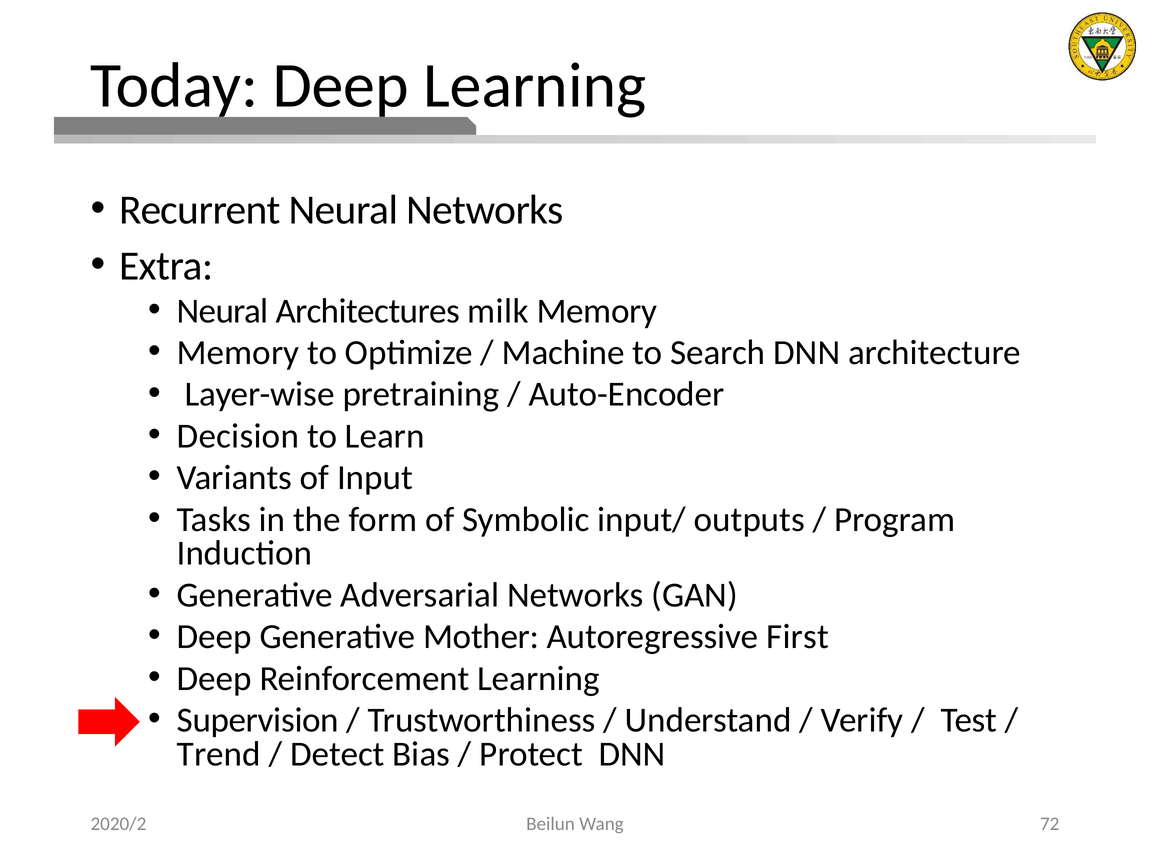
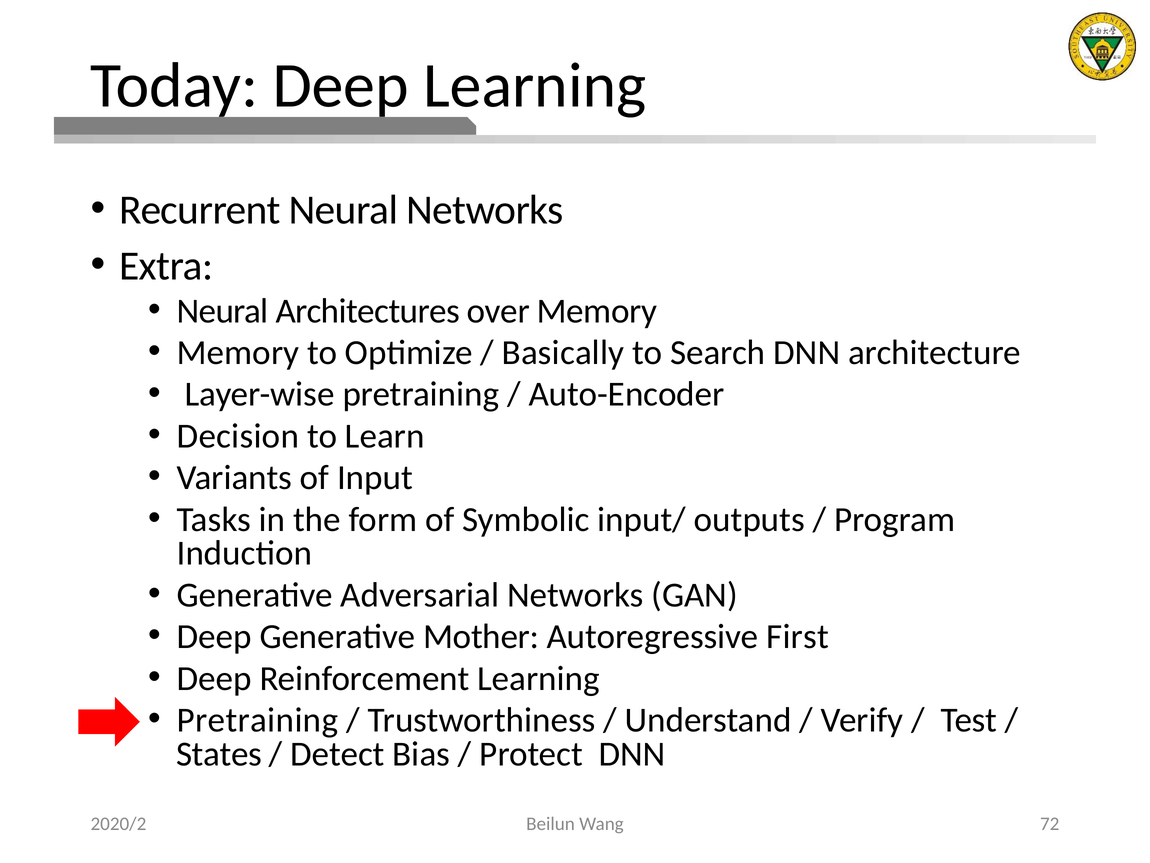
milk: milk -> over
Machine: Machine -> Basically
Supervision at (258, 720): Supervision -> Pretraining
Trend: Trend -> States
